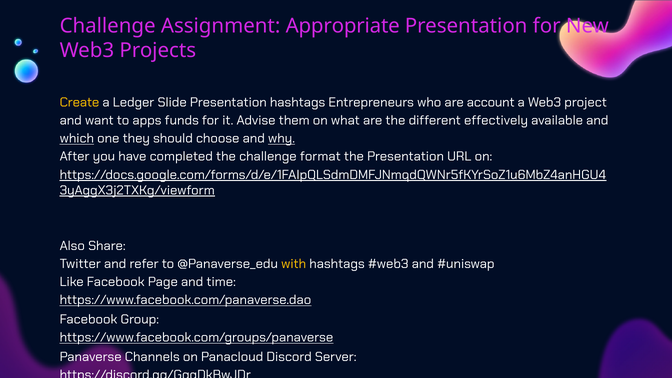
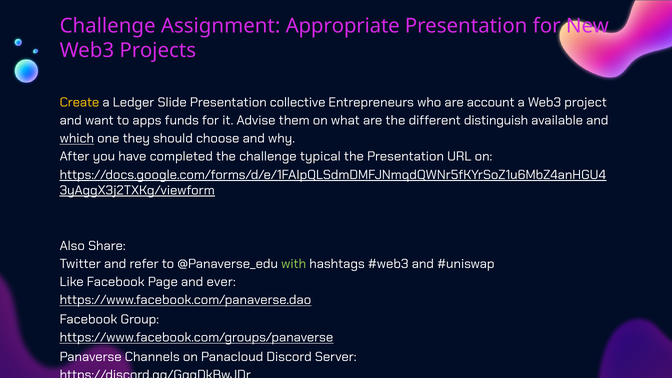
Presentation hashtags: hashtags -> collective
effectively: effectively -> distinguish
why underline: present -> none
format: format -> typical
with colour: yellow -> light green
time: time -> ever
